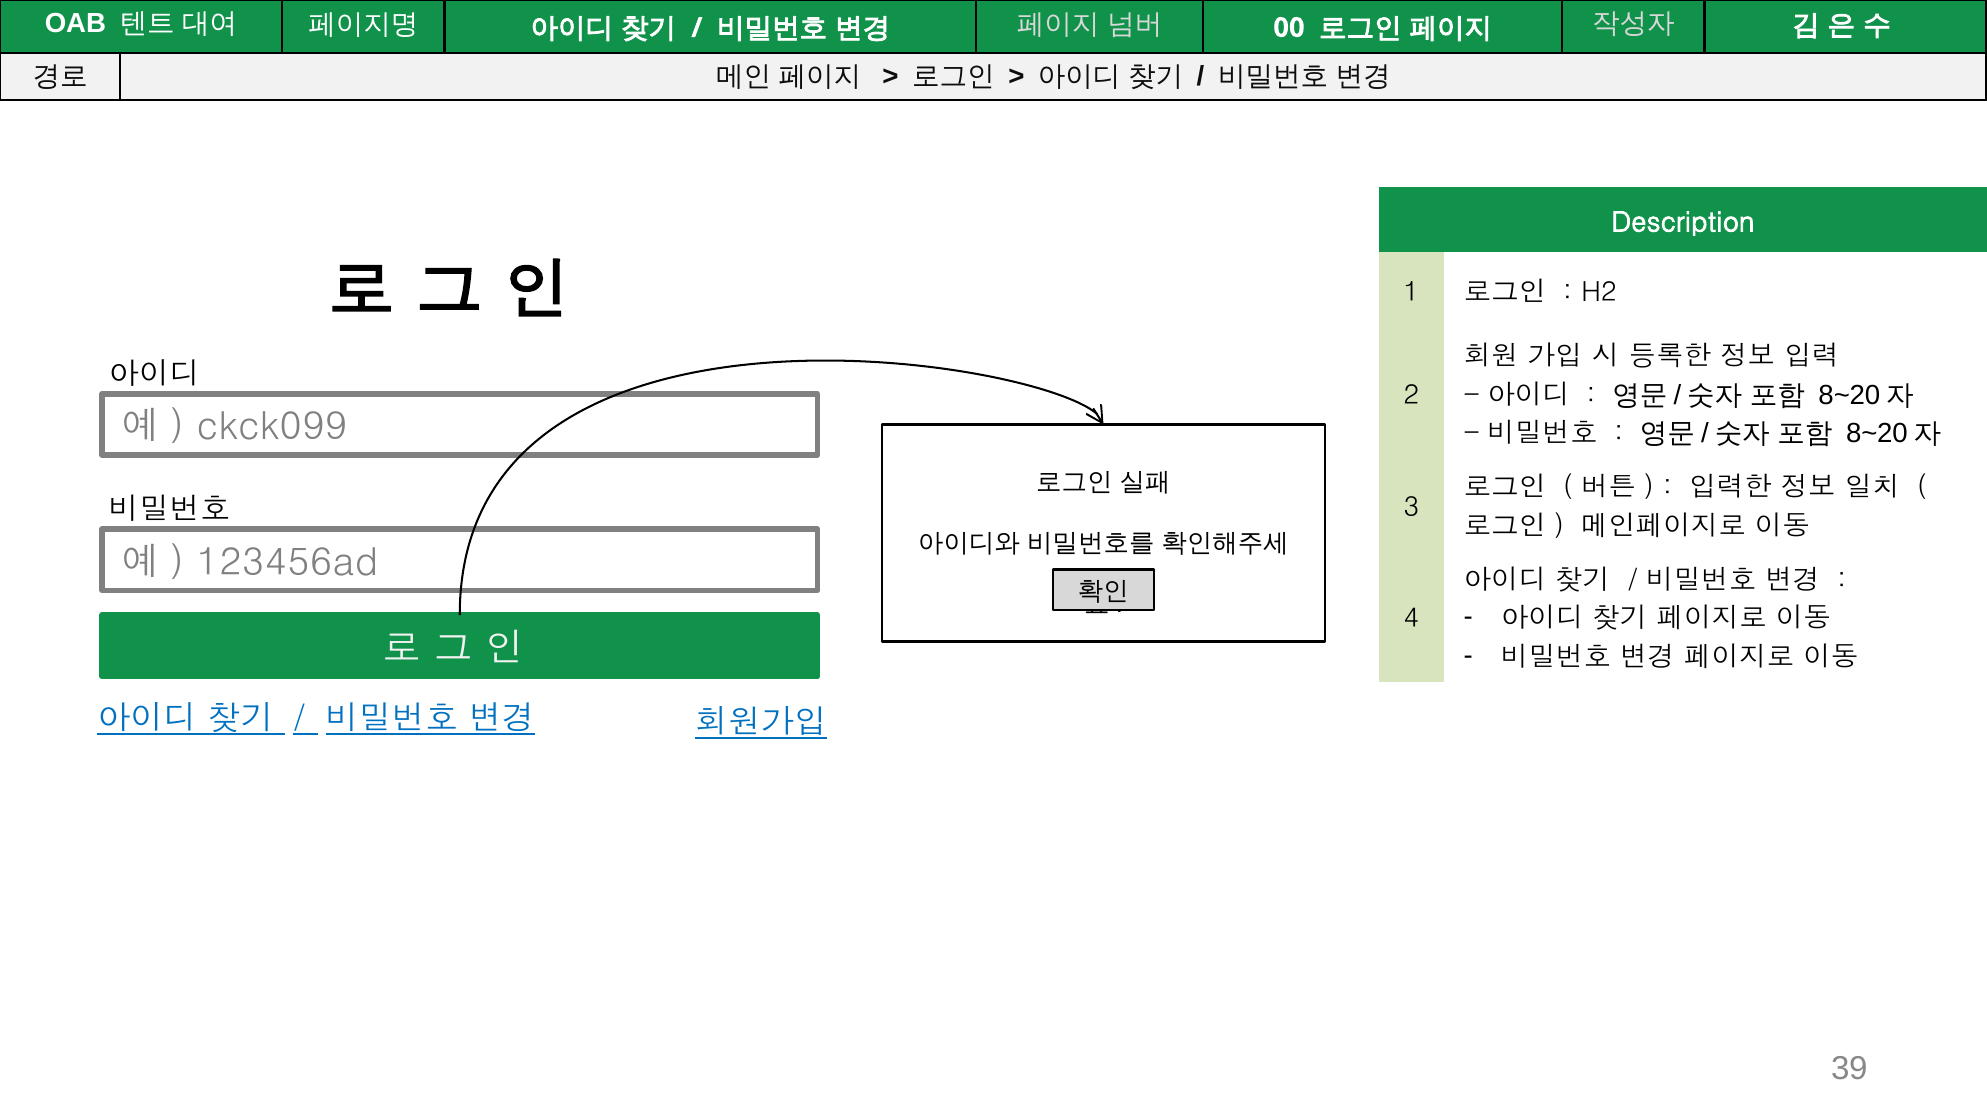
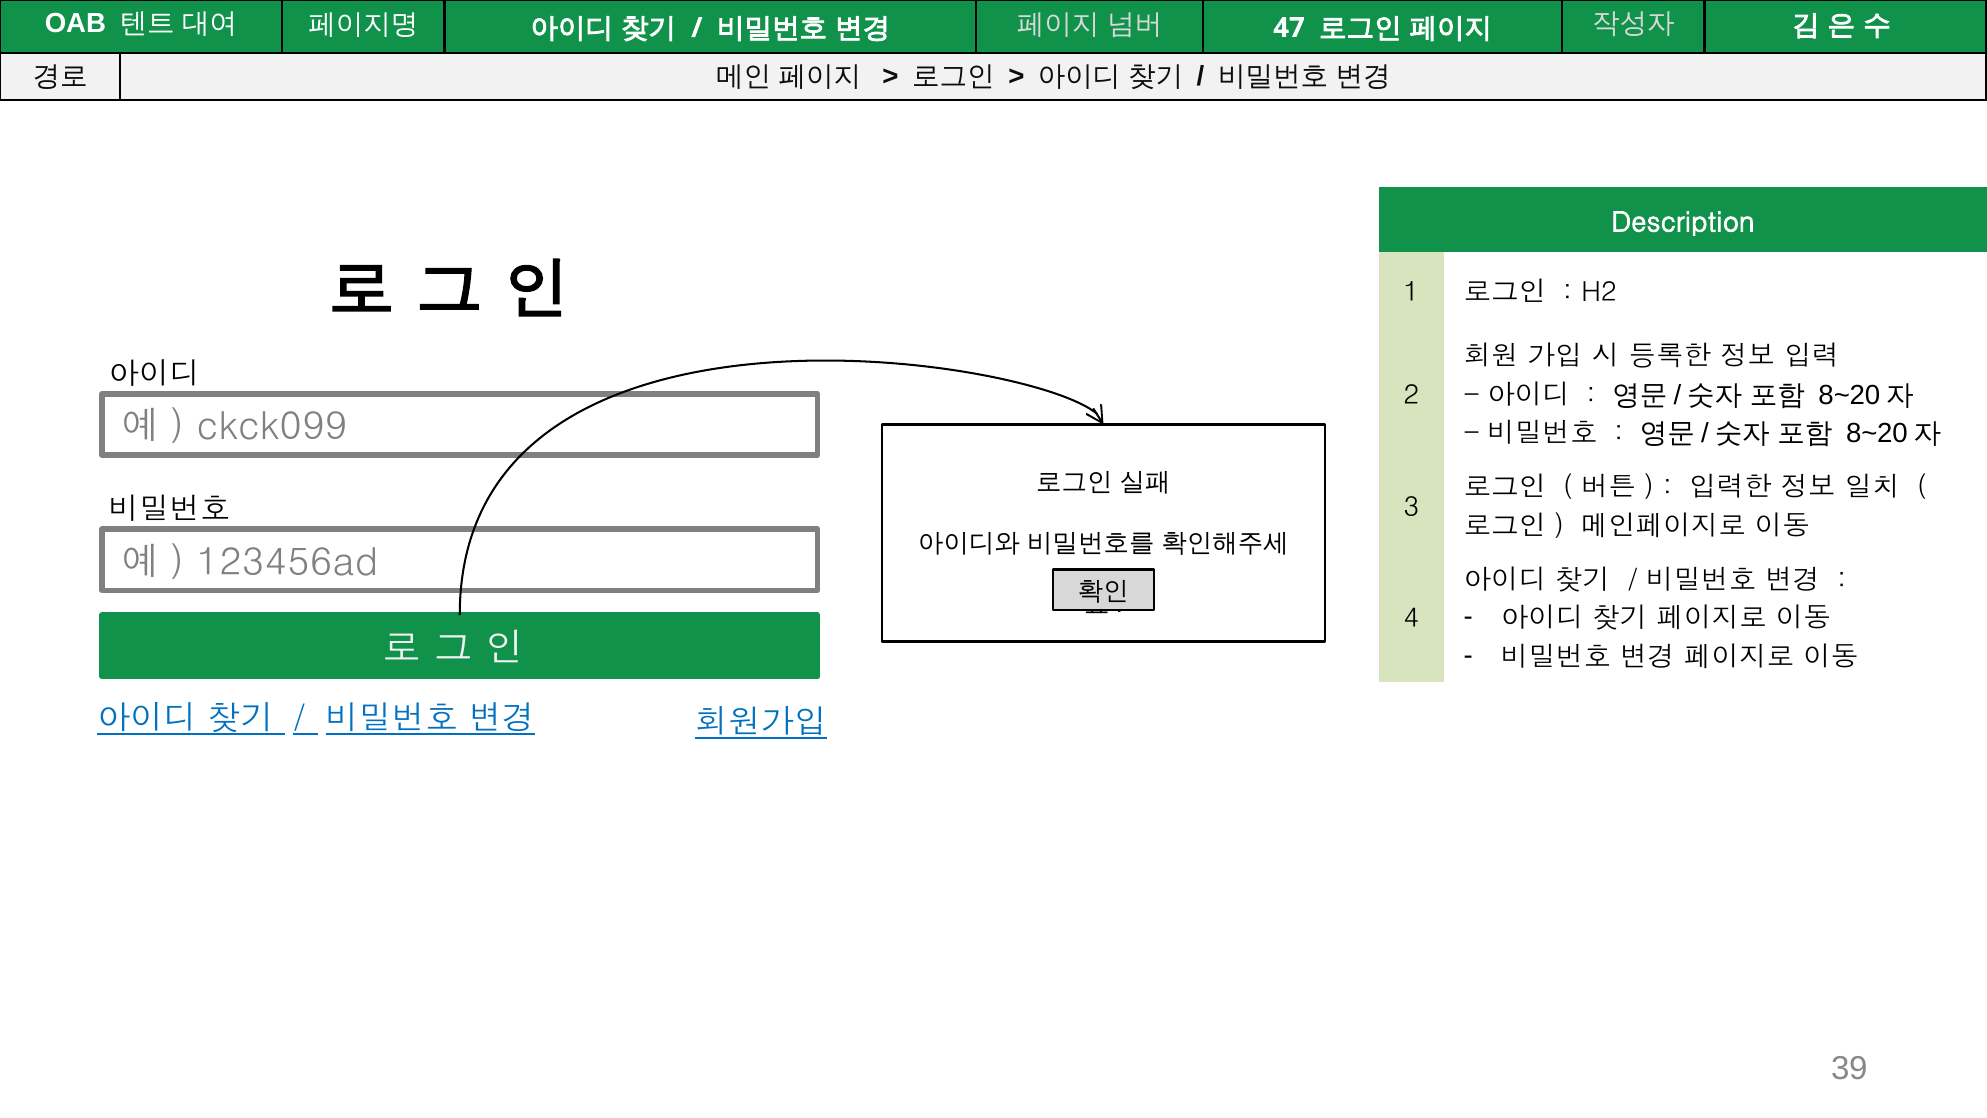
00: 00 -> 47
